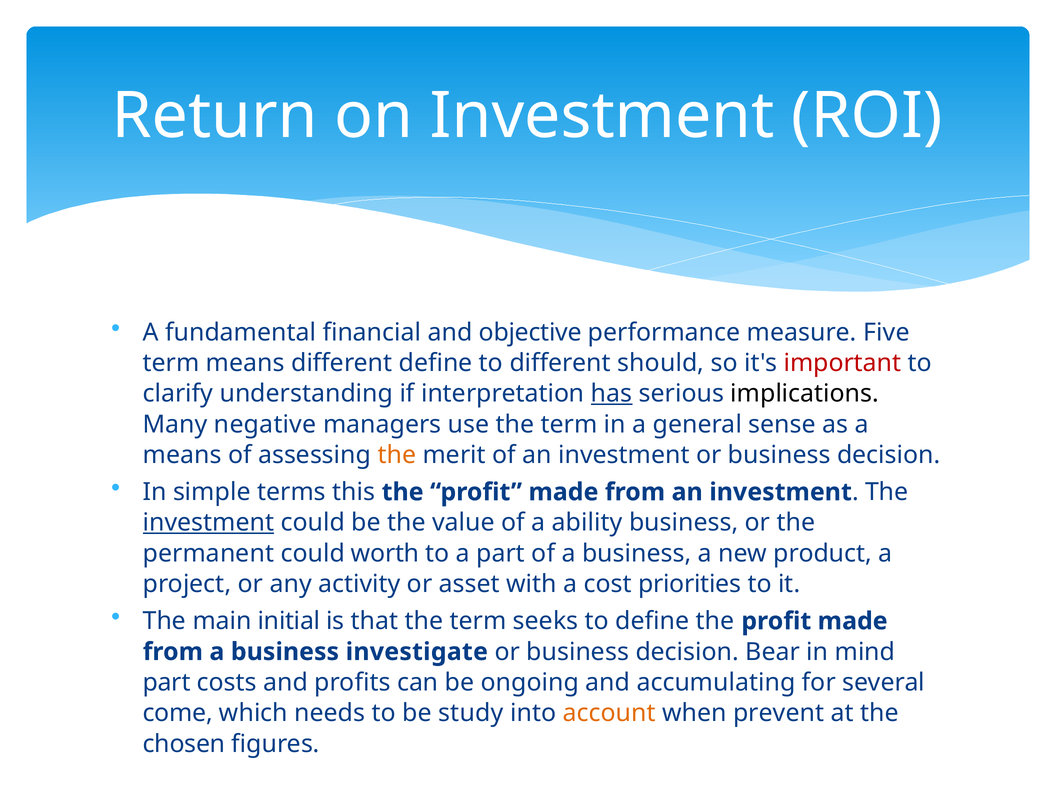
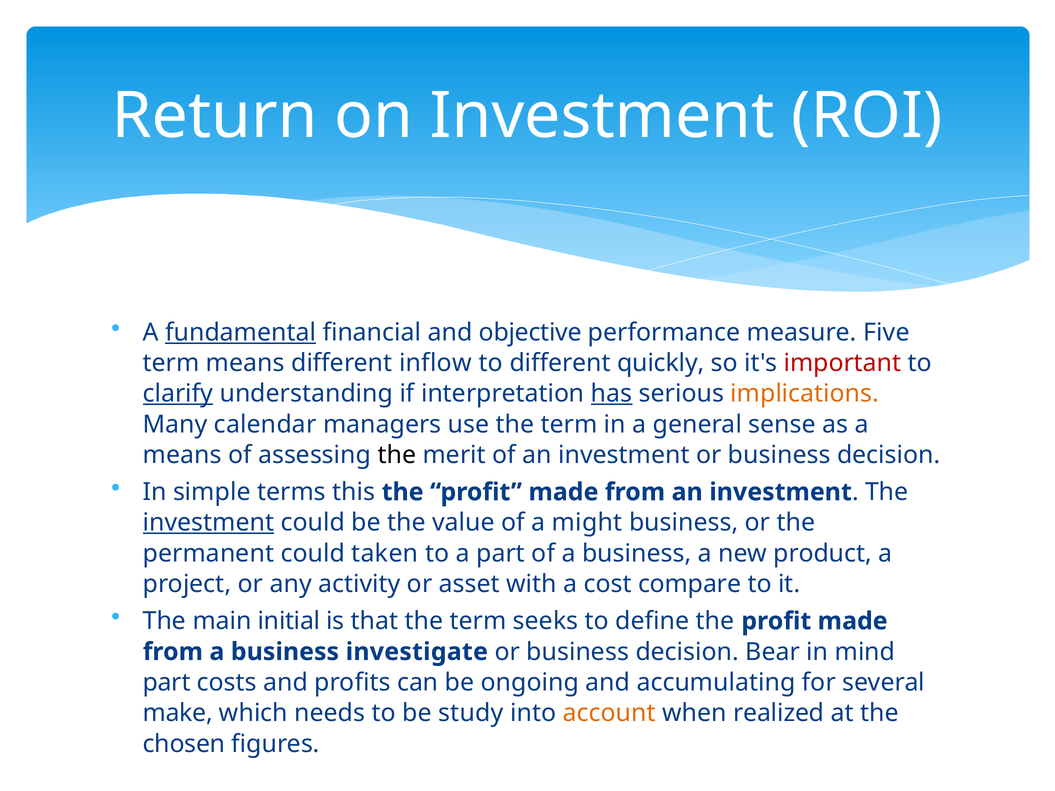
fundamental underline: none -> present
different define: define -> inflow
should: should -> quickly
clarify underline: none -> present
implications colour: black -> orange
negative: negative -> calendar
the at (397, 455) colour: orange -> black
ability: ability -> might
worth: worth -> taken
priorities: priorities -> compare
come: come -> make
prevent: prevent -> realized
